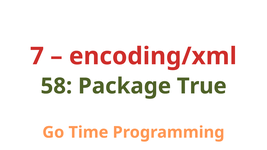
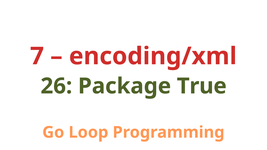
58: 58 -> 26
Time: Time -> Loop
